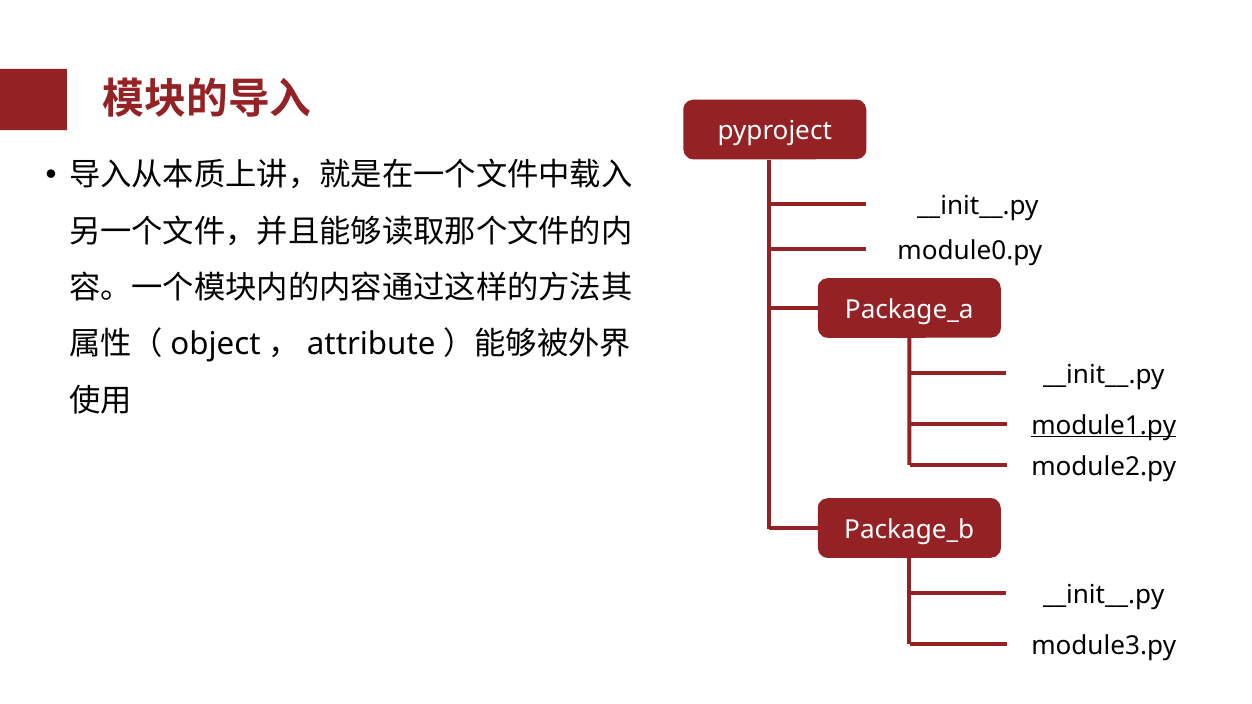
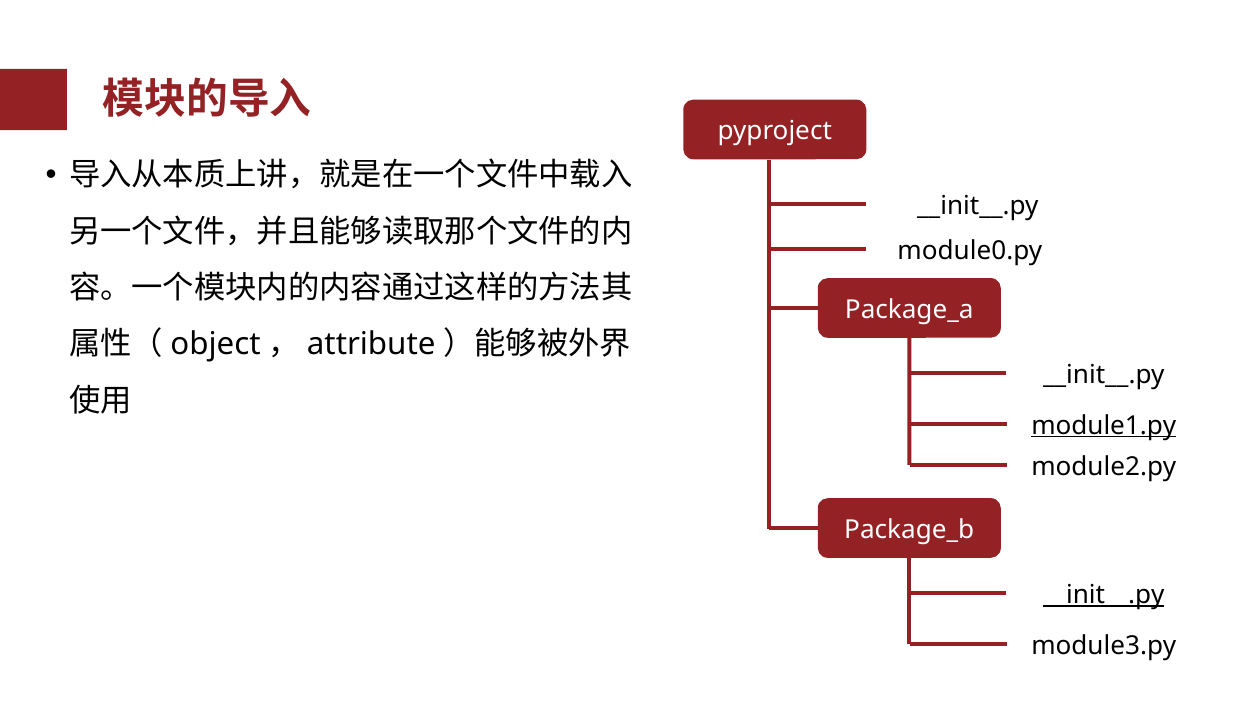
__init__.py at (1104, 595) underline: none -> present
